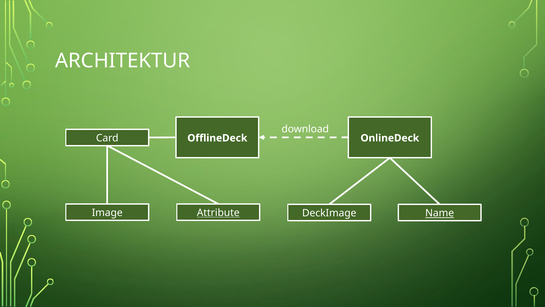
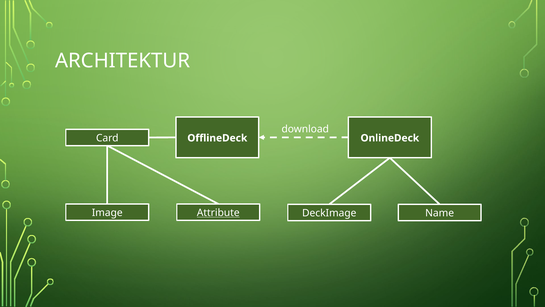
Name underline: present -> none
